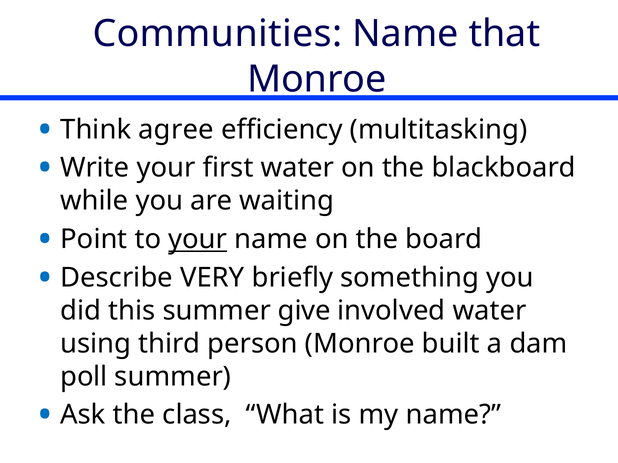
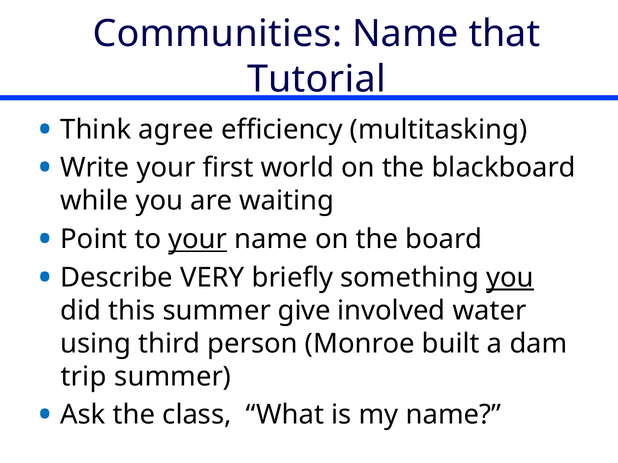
Monroe at (317, 79): Monroe -> Tutorial
first water: water -> world
you at (510, 278) underline: none -> present
poll: poll -> trip
